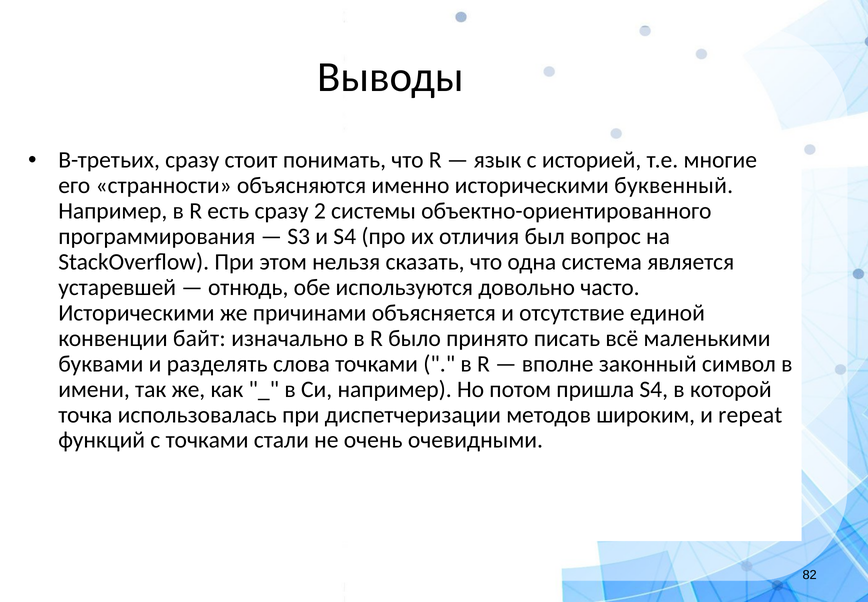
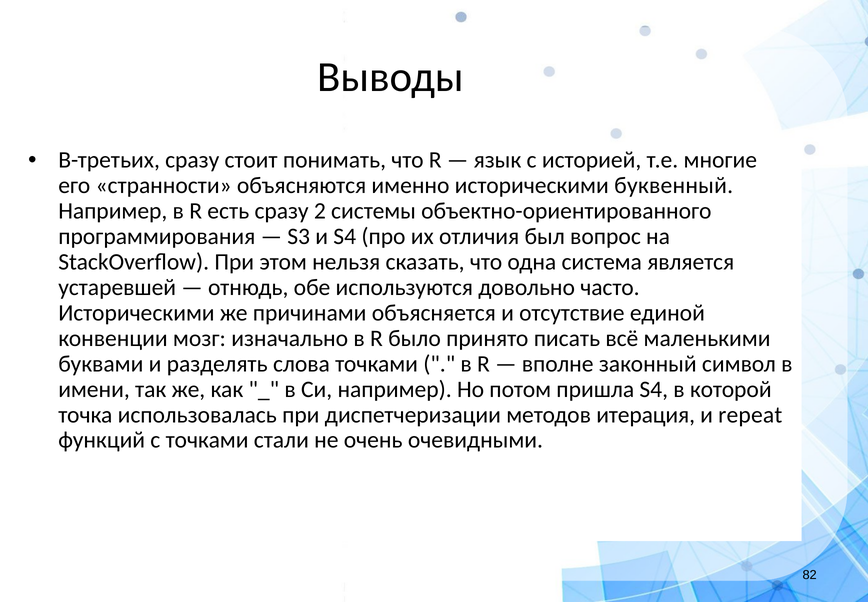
байт: байт -> мозг
широким: широким -> итерация
